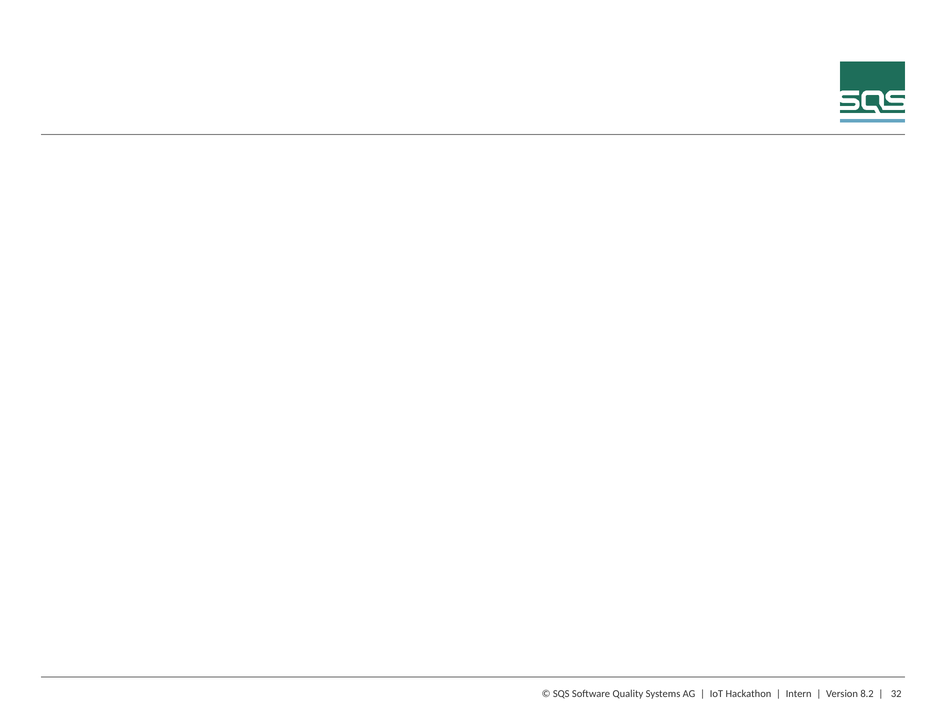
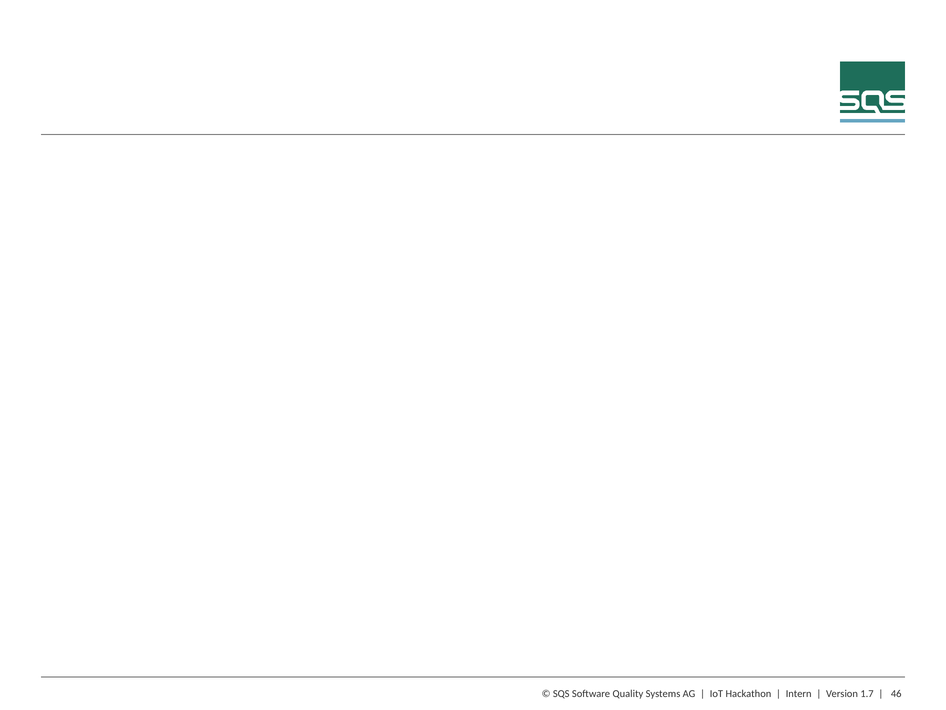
8.2: 8.2 -> 1.7
32: 32 -> 46
